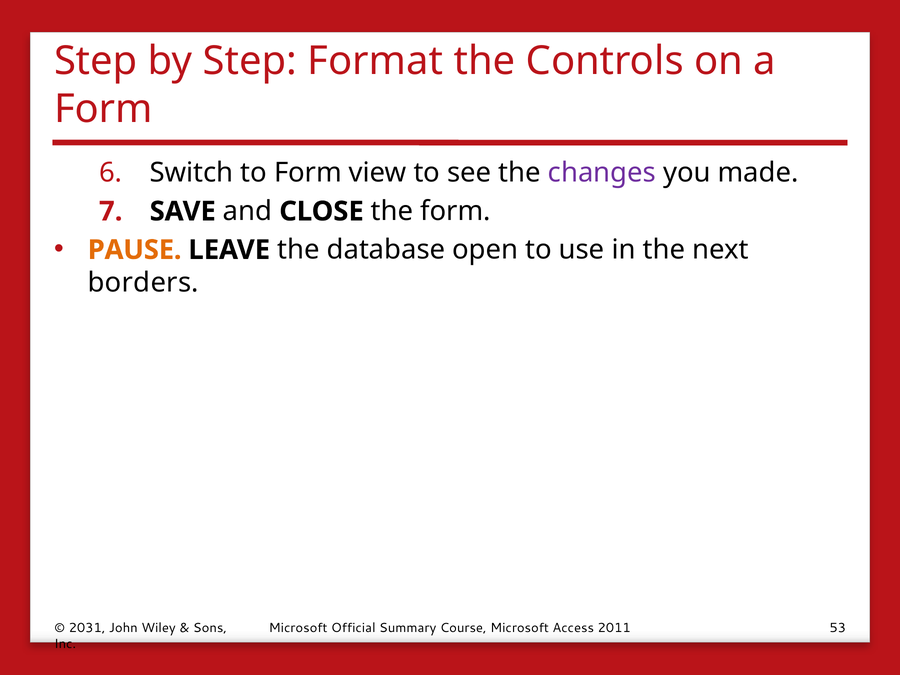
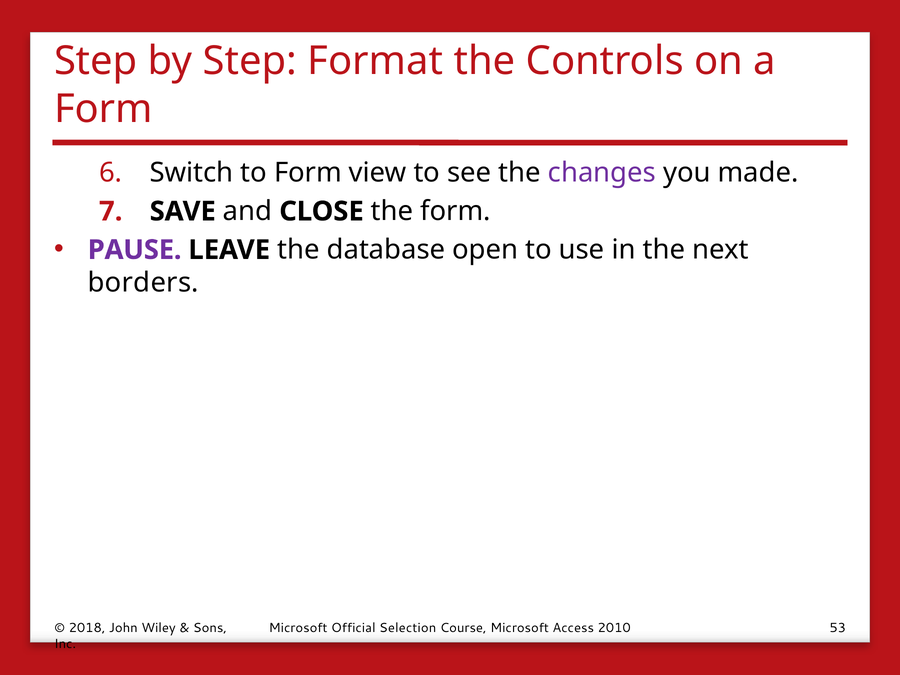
PAUSE colour: orange -> purple
2031: 2031 -> 2018
Summary: Summary -> Selection
2011: 2011 -> 2010
